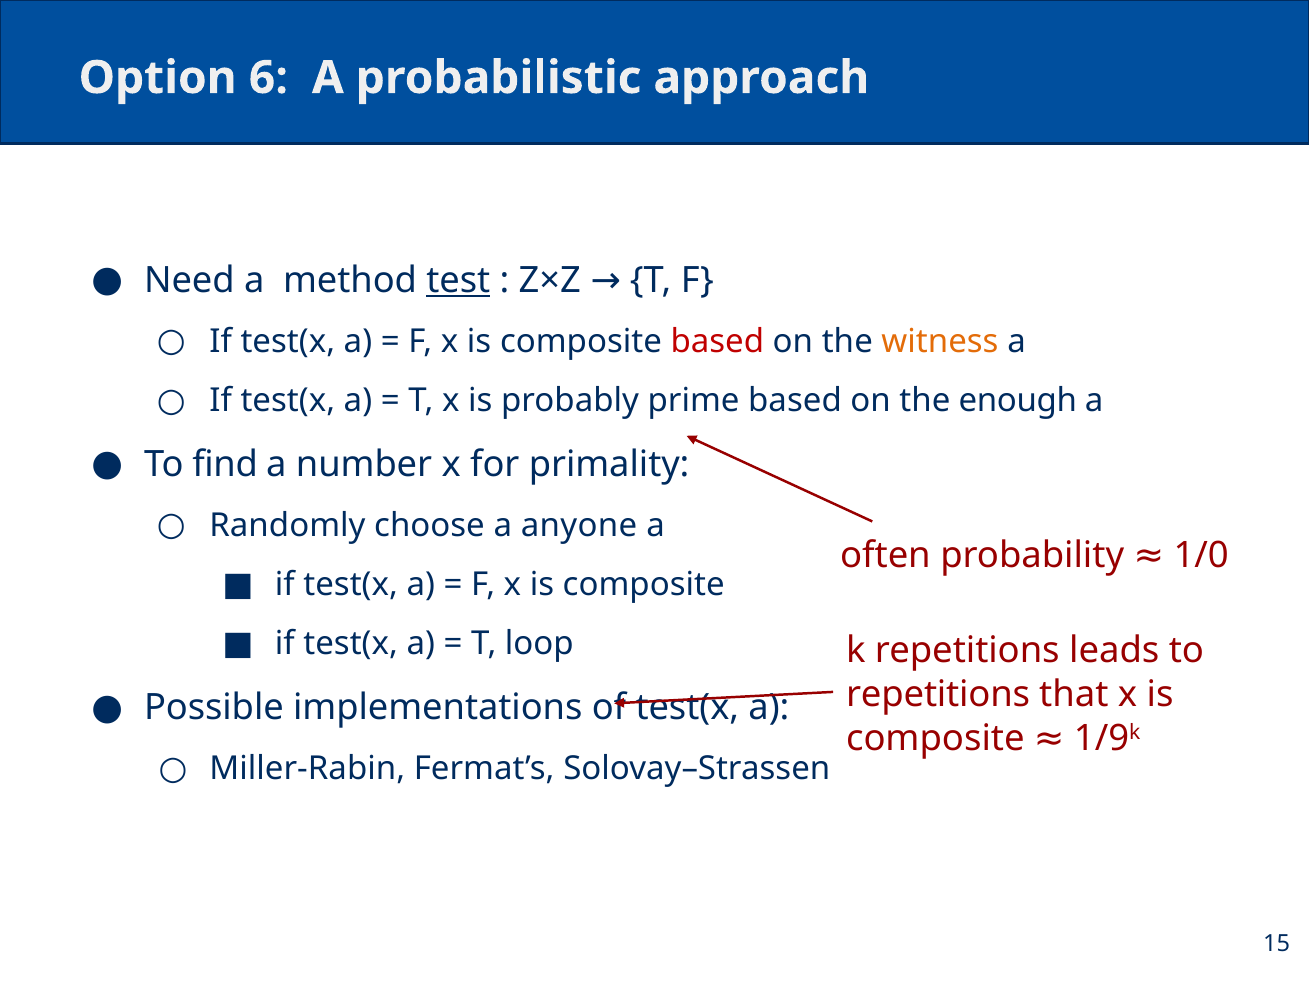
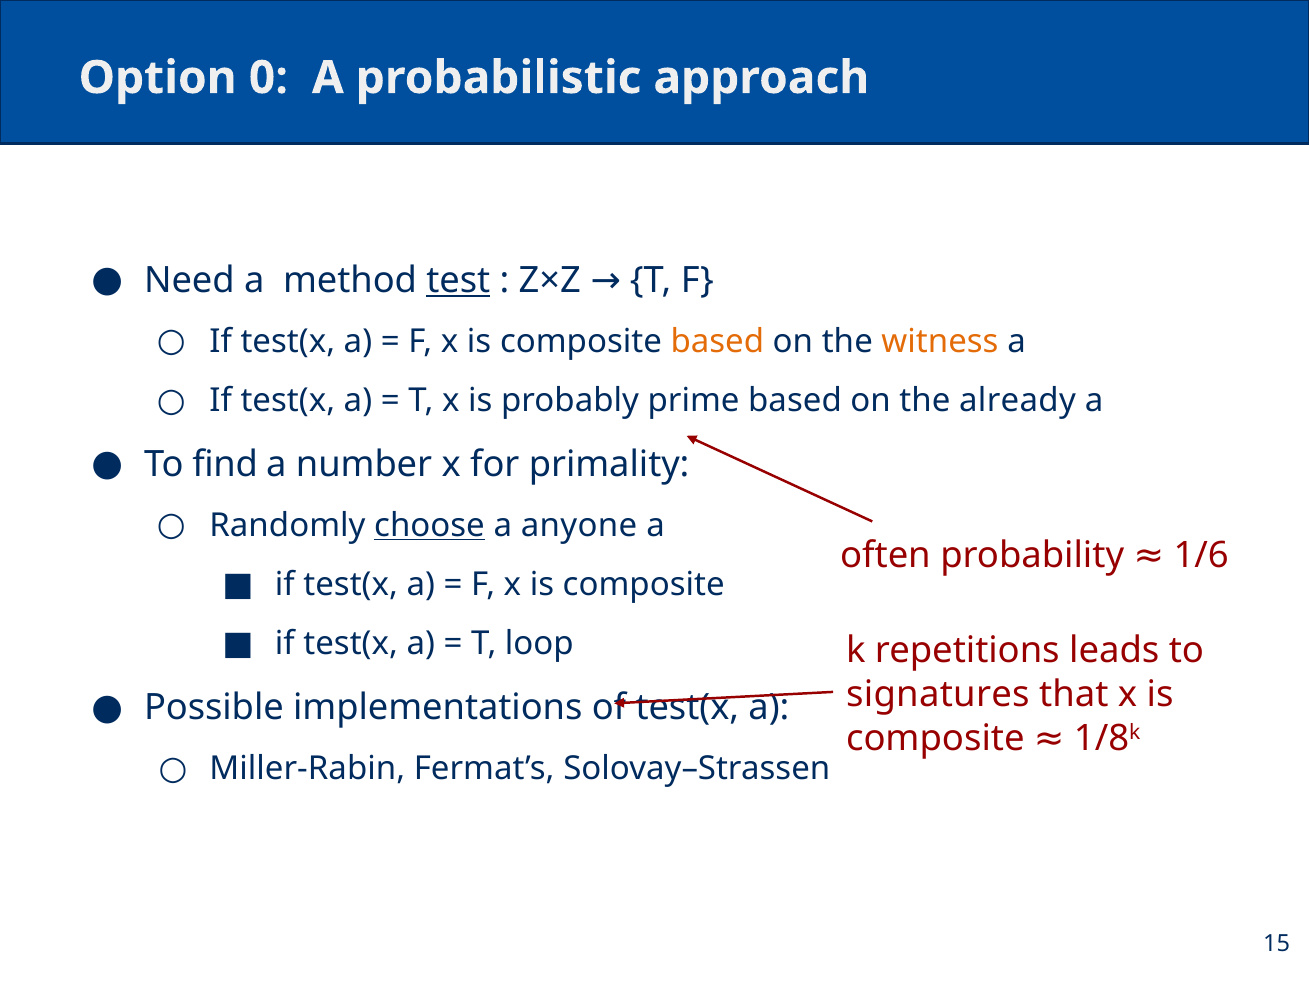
6: 6 -> 0
based at (717, 341) colour: red -> orange
enough: enough -> already
choose underline: none -> present
1/0: 1/0 -> 1/6
repetitions at (938, 695): repetitions -> signatures
1/9: 1/9 -> 1/8
